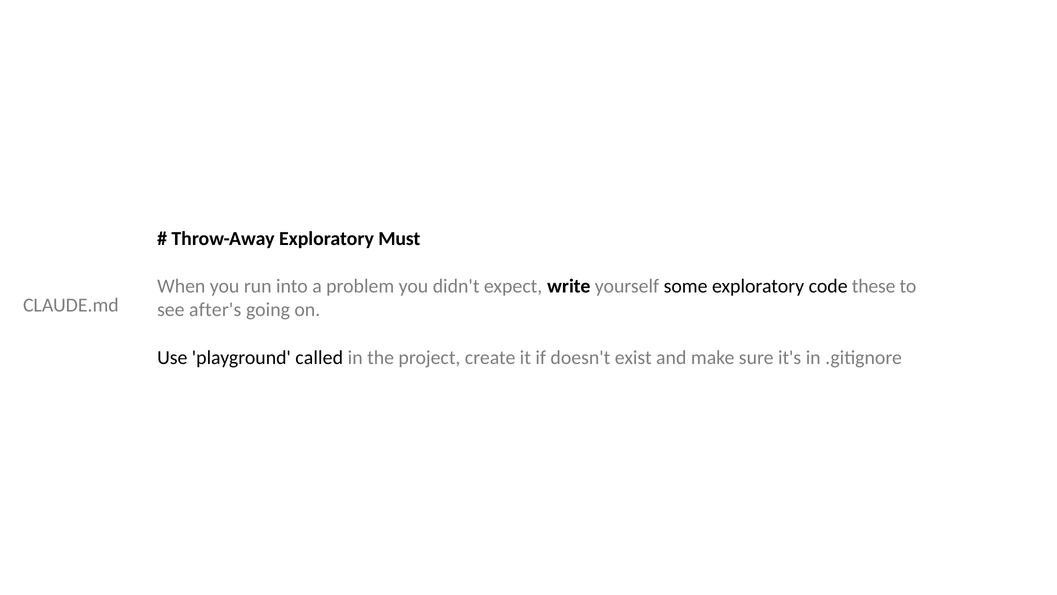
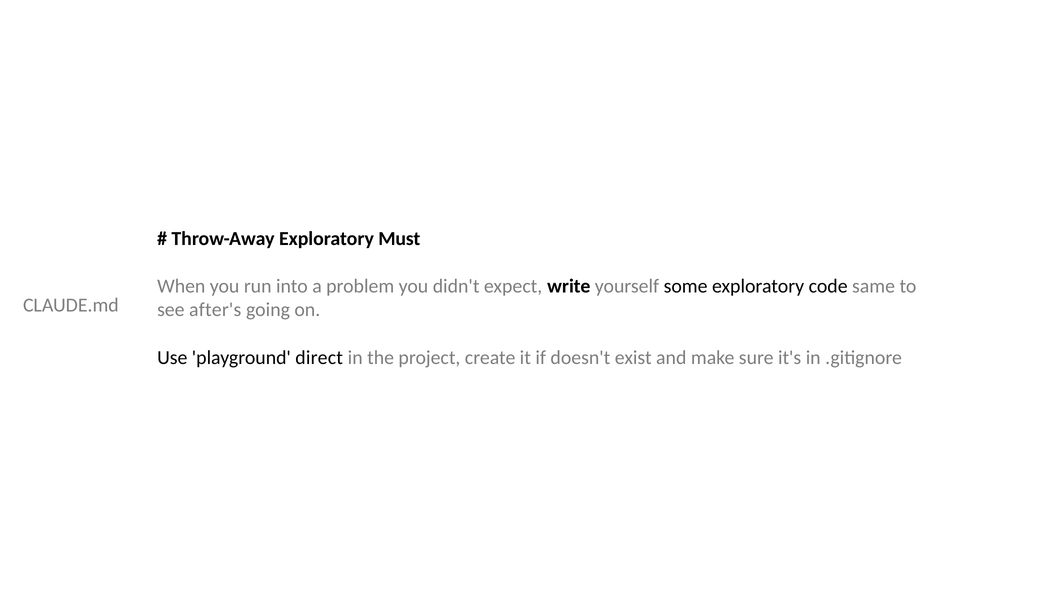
these: these -> same
called: called -> direct
